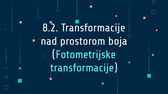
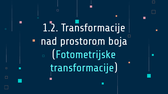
8.2: 8.2 -> 1.2
